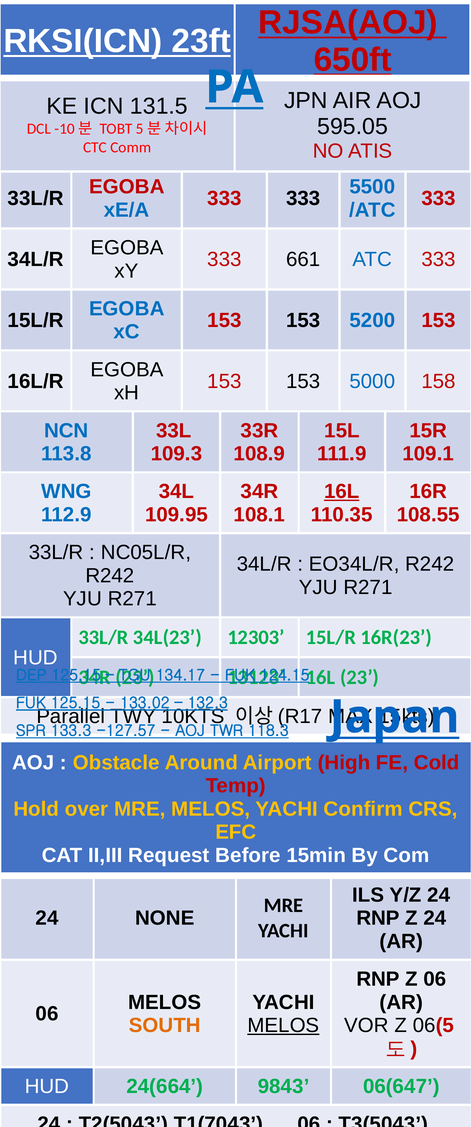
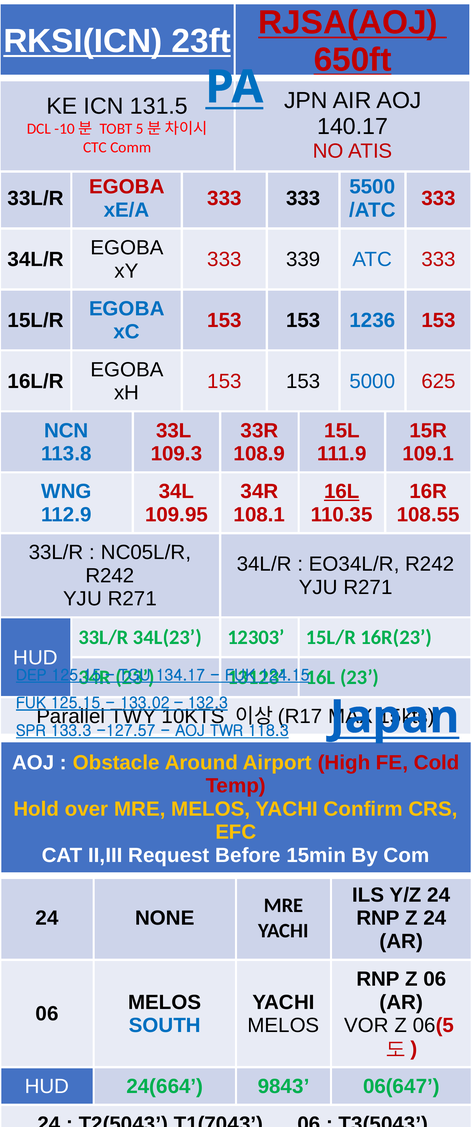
595.05: 595.05 -> 140.17
661: 661 -> 339
5200: 5200 -> 1236
158: 158 -> 625
SOUTH colour: orange -> blue
MELOS at (283, 1025) underline: present -> none
